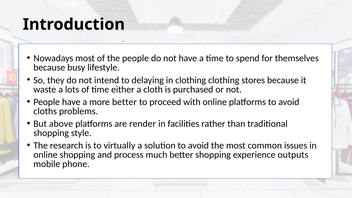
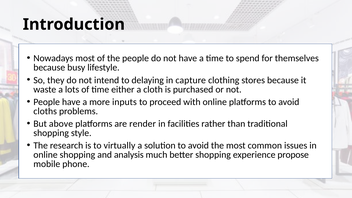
in clothing: clothing -> capture
more better: better -> inputs
process: process -> analysis
outputs: outputs -> propose
